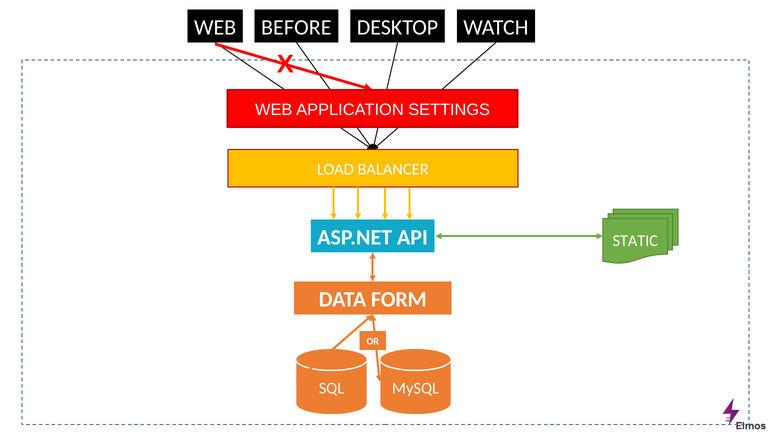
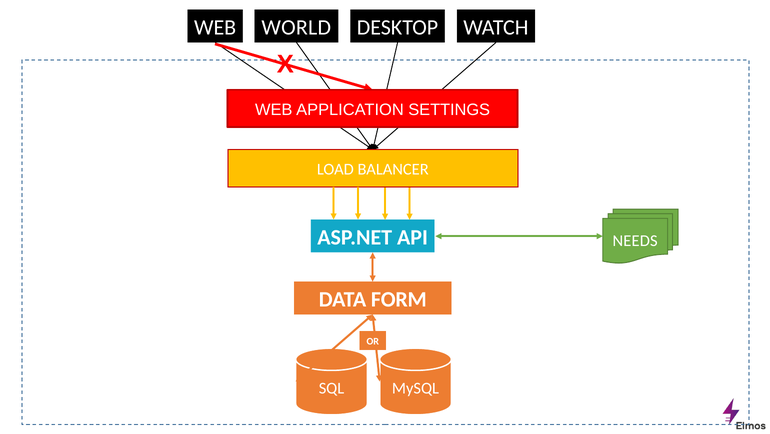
BEFORE: BEFORE -> WORLD
STATIC: STATIC -> NEEDS
